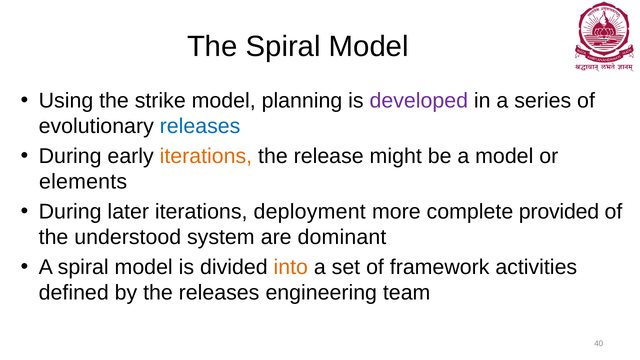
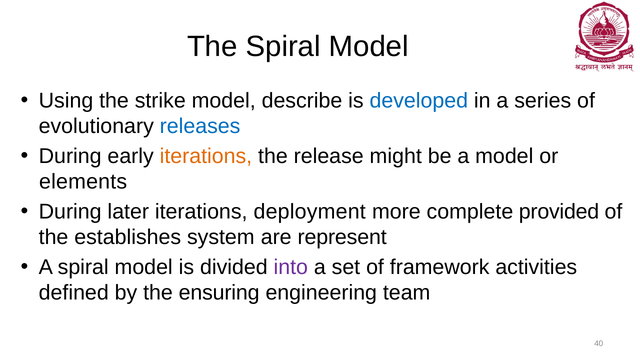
planning: planning -> describe
developed colour: purple -> blue
understood: understood -> establishes
dominant: dominant -> represent
into colour: orange -> purple
the releases: releases -> ensuring
